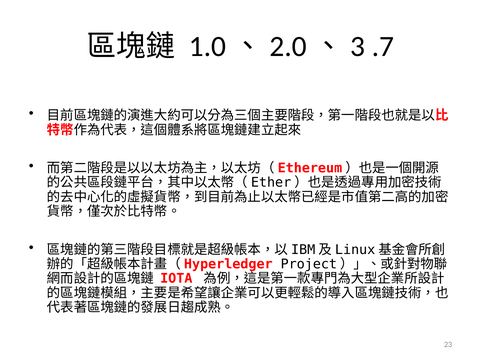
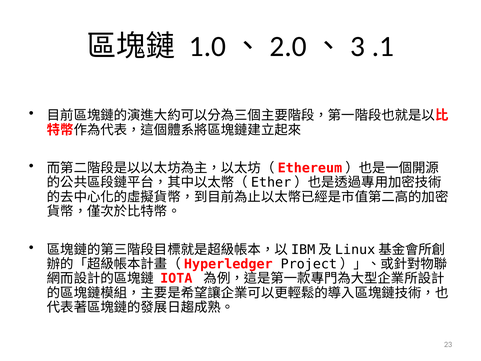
.7: .7 -> .1
